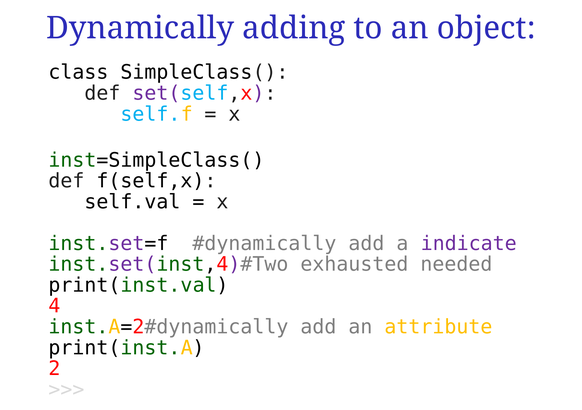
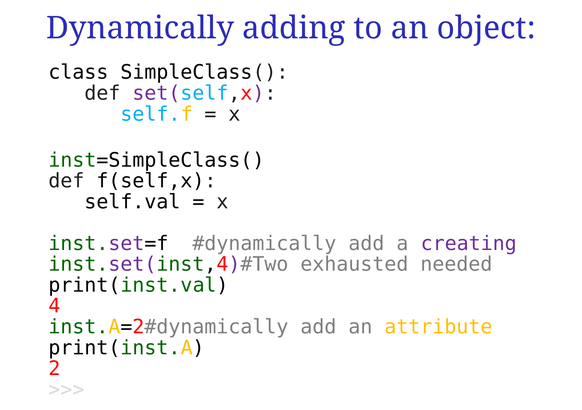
indicate: indicate -> creating
